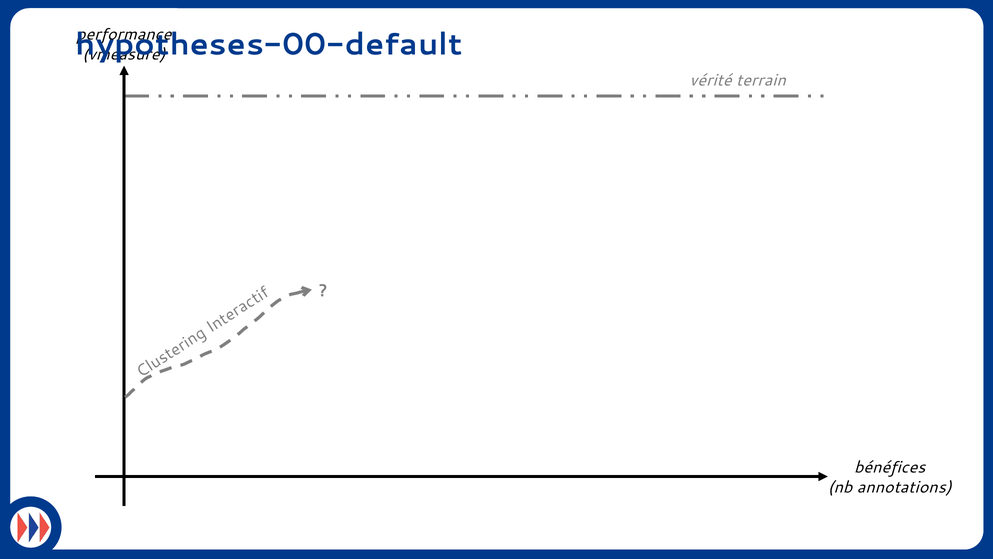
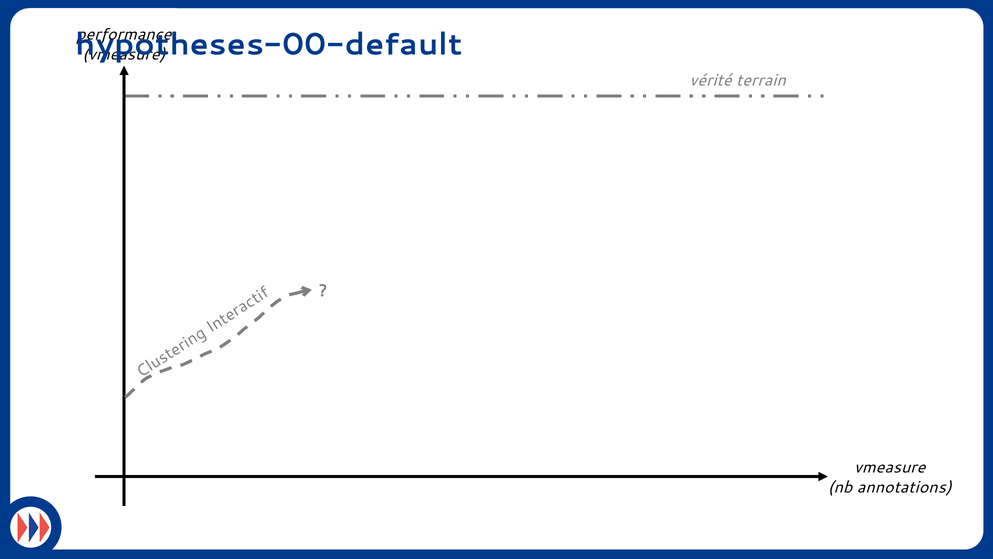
bénéfices at (890, 467): bénéfices -> vmeasure
